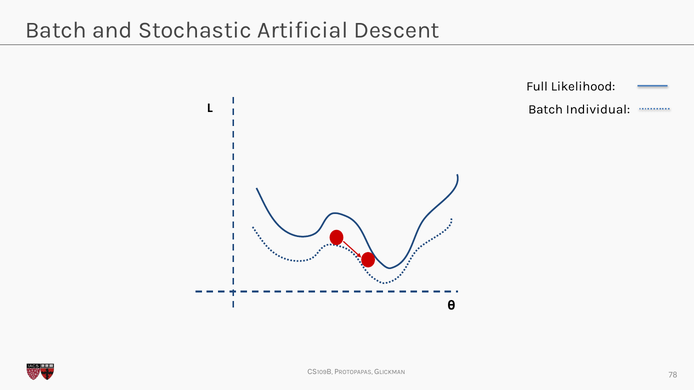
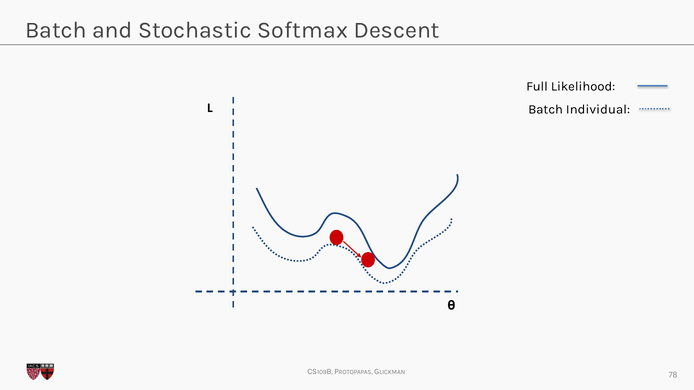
Artificial: Artificial -> Softmax
